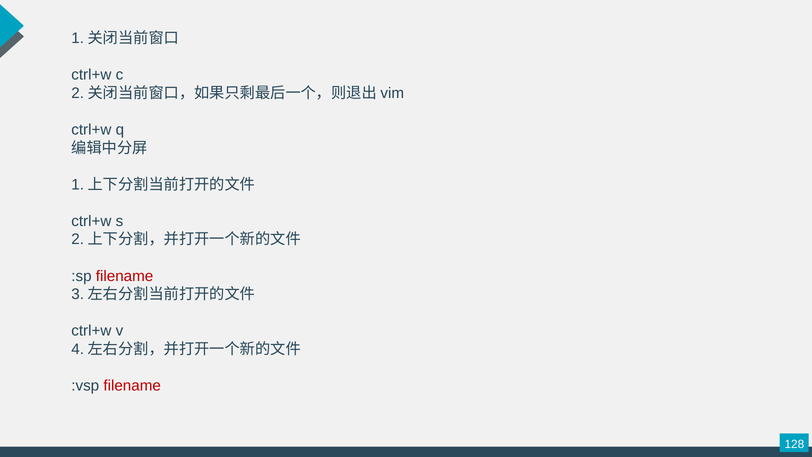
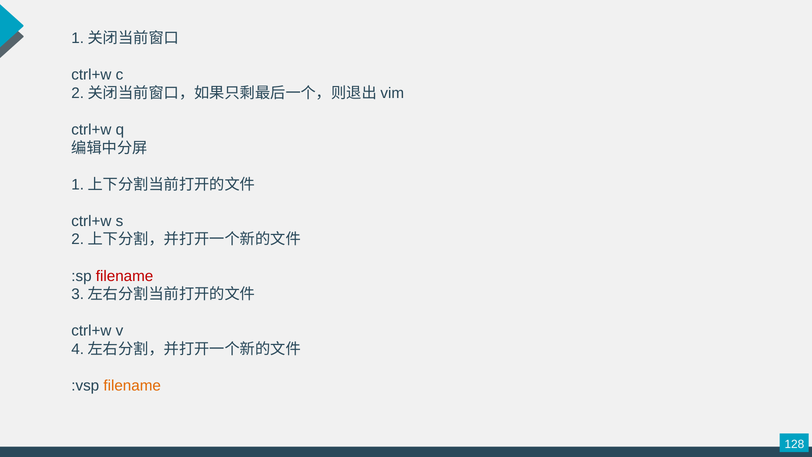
filename at (132, 385) colour: red -> orange
